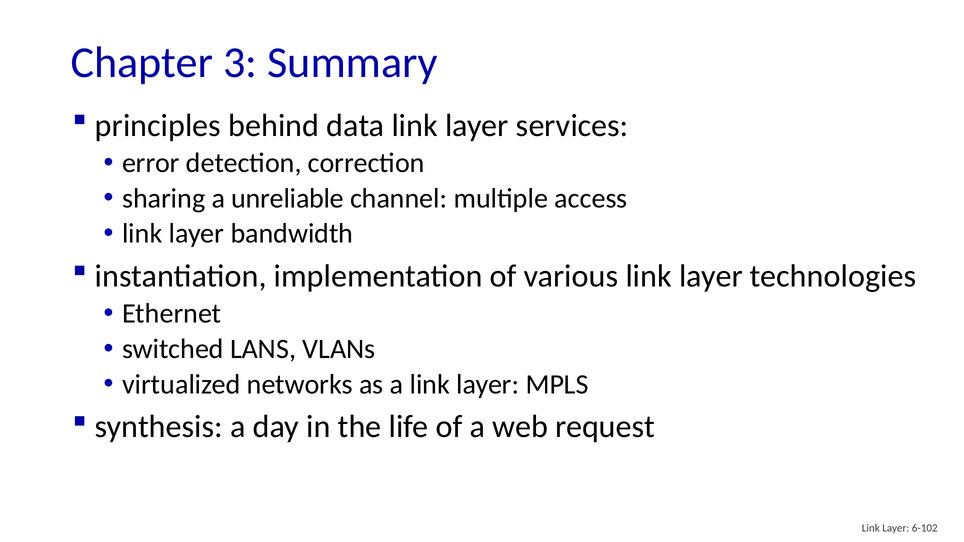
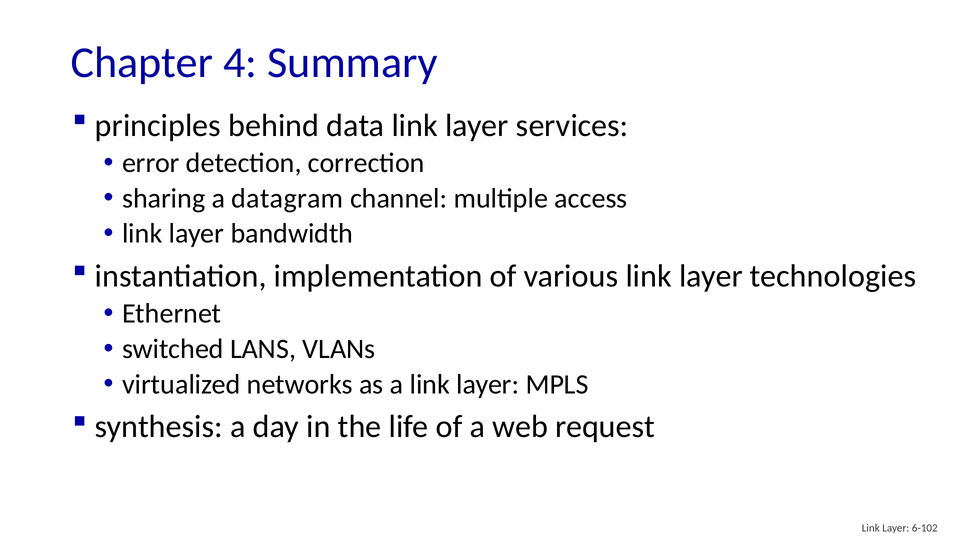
3: 3 -> 4
unreliable: unreliable -> datagram
